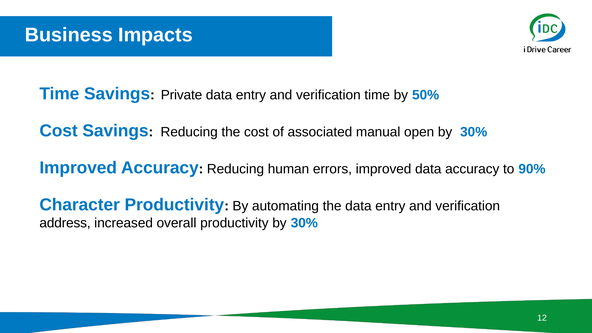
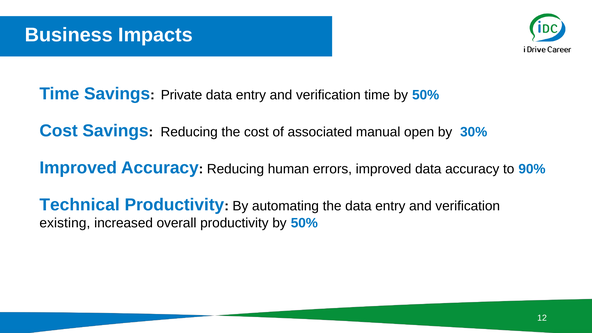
Character: Character -> Technical
address: address -> existing
productivity by 30%: 30% -> 50%
